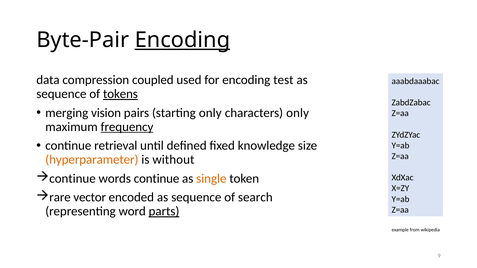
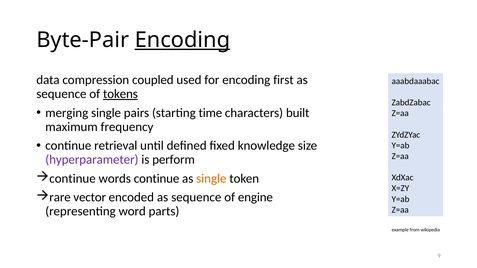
test: test -> first
merging vision: vision -> single
starting only: only -> time
characters only: only -> built
frequency underline: present -> none
hyperparameter colour: orange -> purple
without: without -> perform
search: search -> engine
parts underline: present -> none
